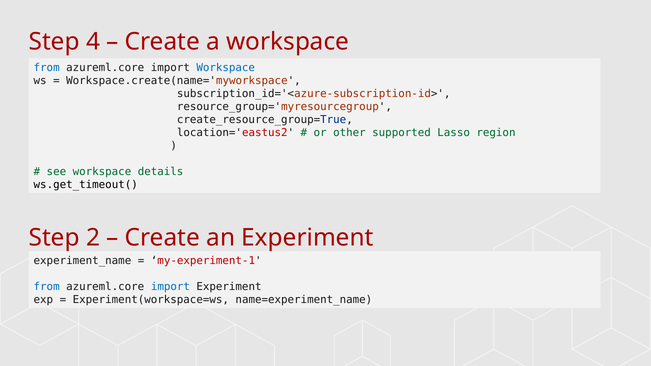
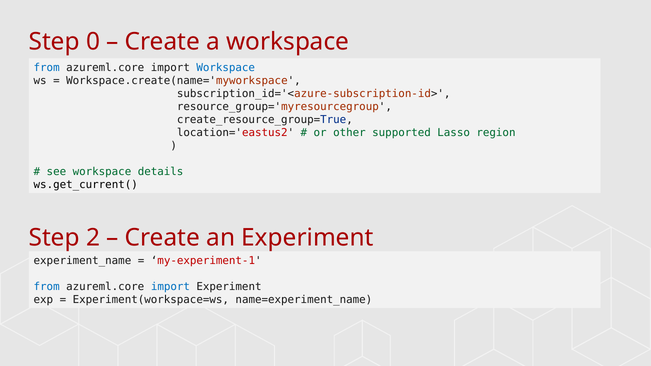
4: 4 -> 0
ws.get_timeout(: ws.get_timeout( -> ws.get_current(
